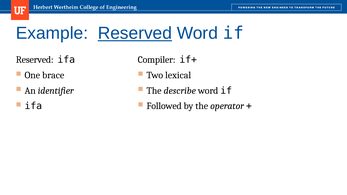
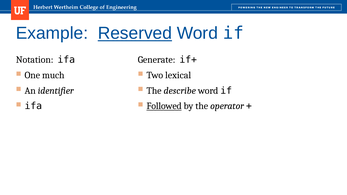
Reserved at (35, 60): Reserved -> Notation
Compiler: Compiler -> Generate
brace: brace -> much
Followed underline: none -> present
